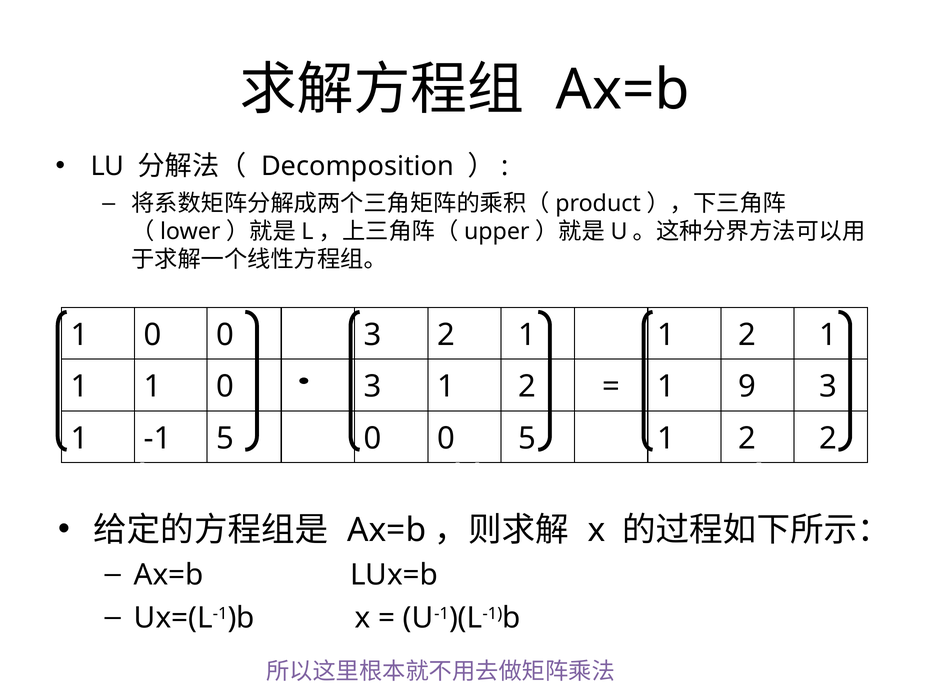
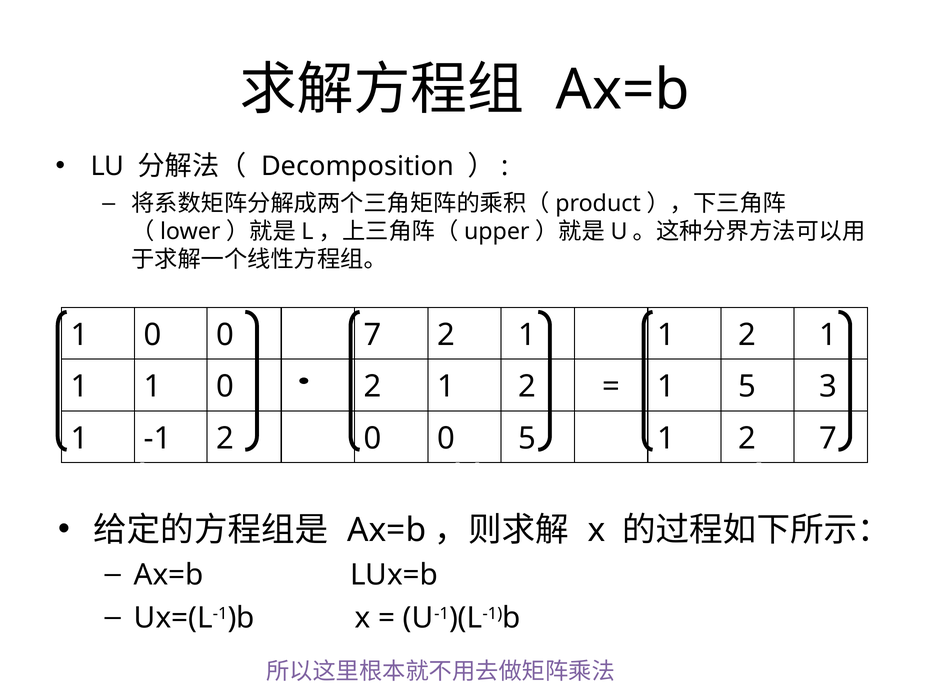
0 0 3: 3 -> 7
1 0 3: 3 -> 2
1 9: 9 -> 5
-1 5: 5 -> 2
2 2: 2 -> 7
